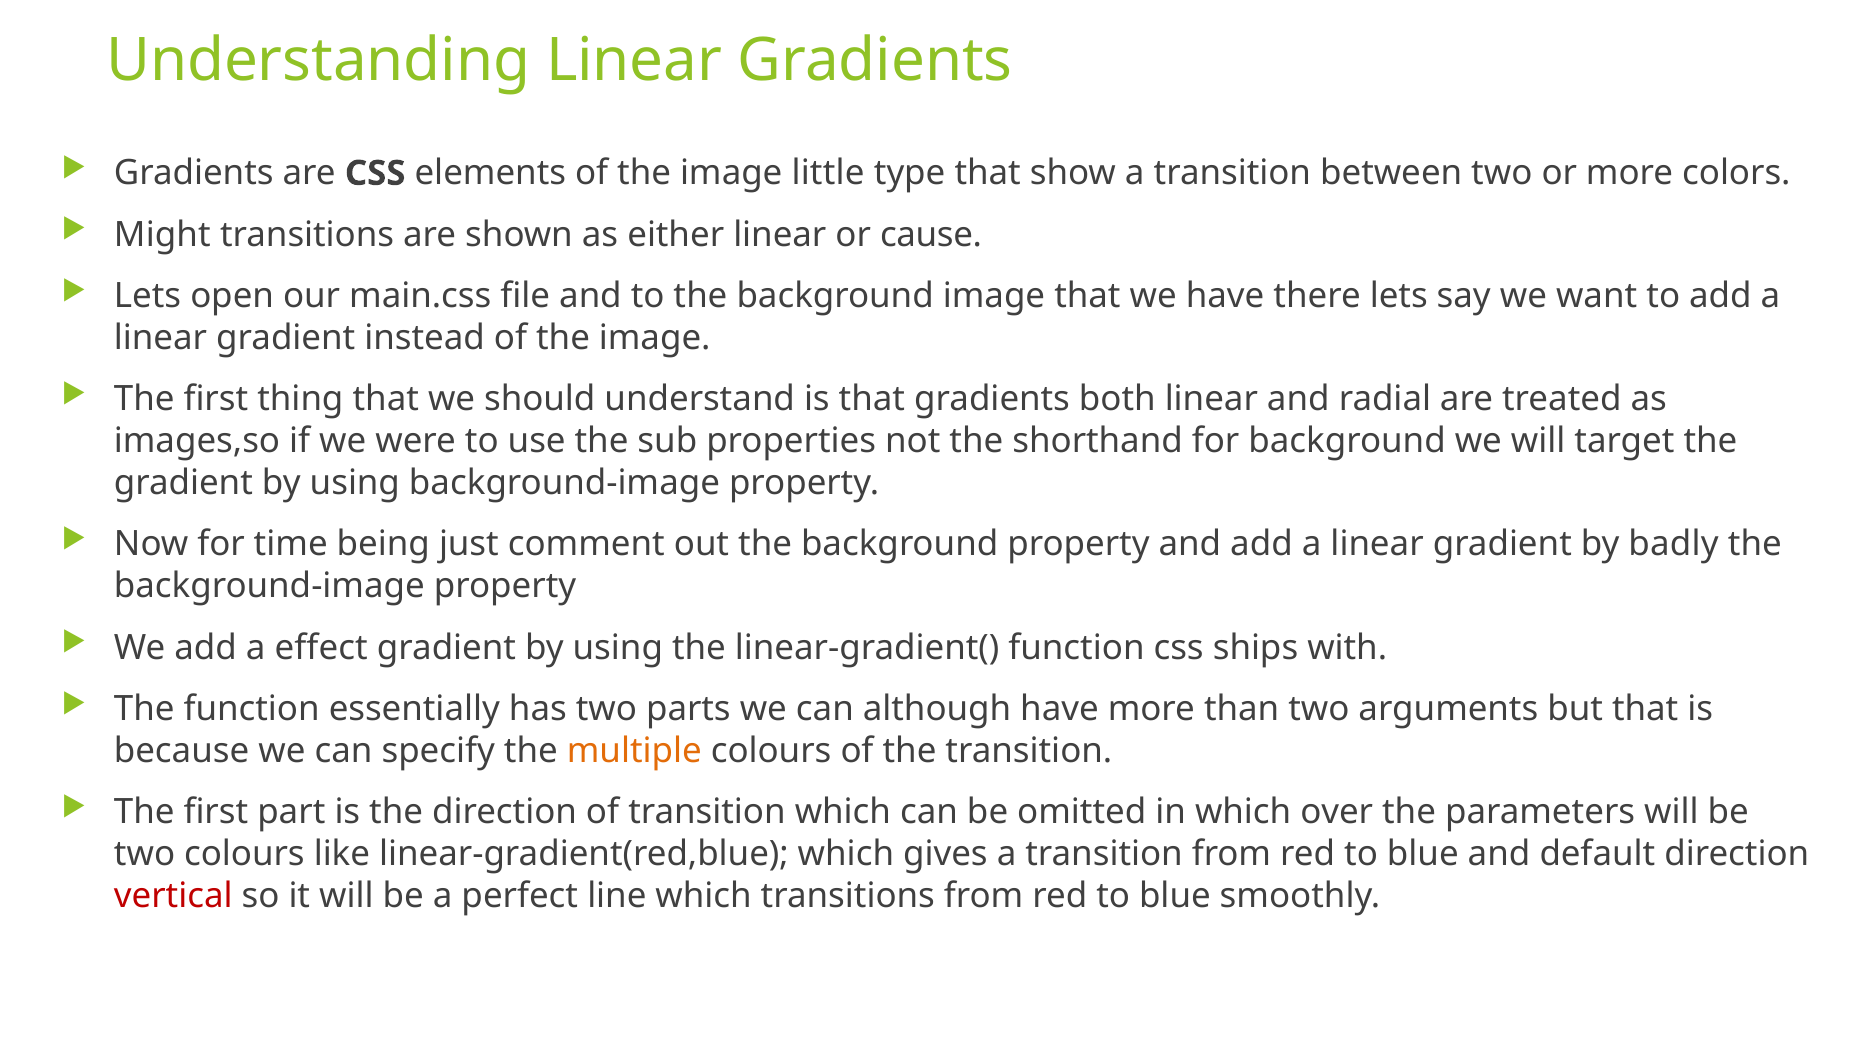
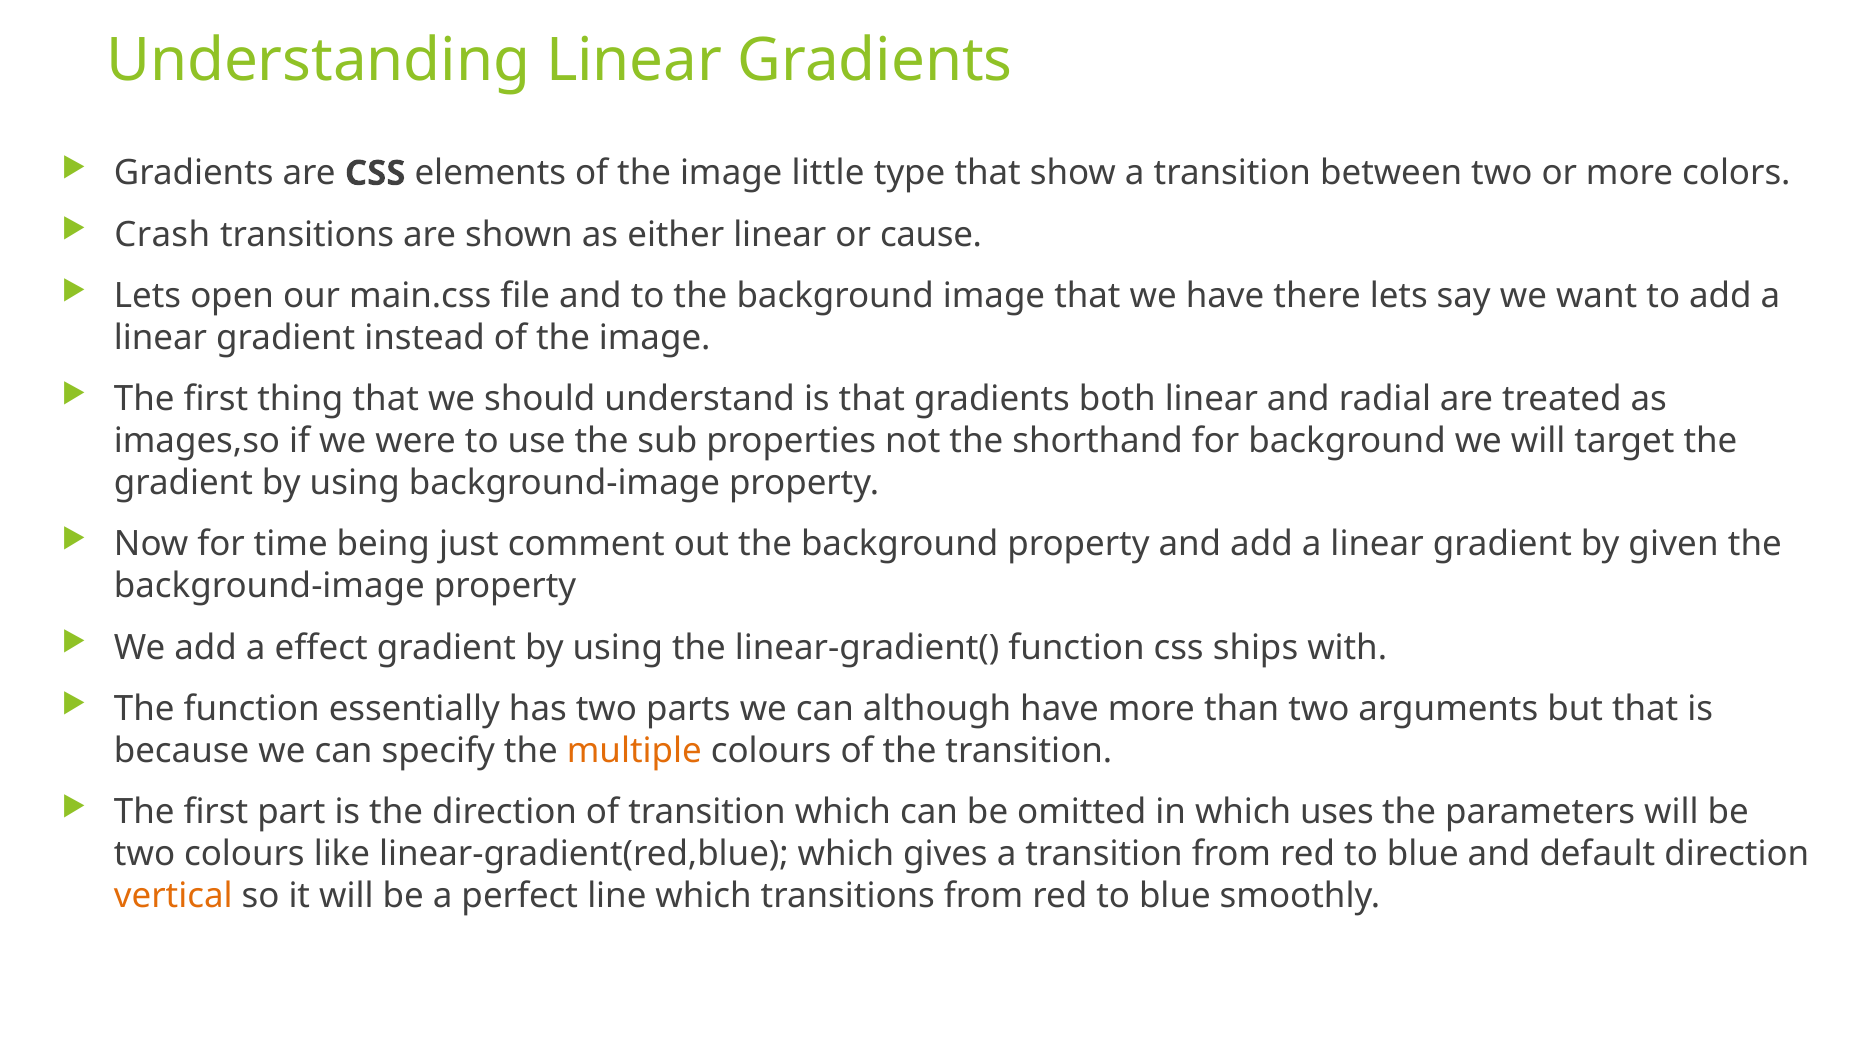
Might: Might -> Crash
badly: badly -> given
over: over -> uses
vertical colour: red -> orange
